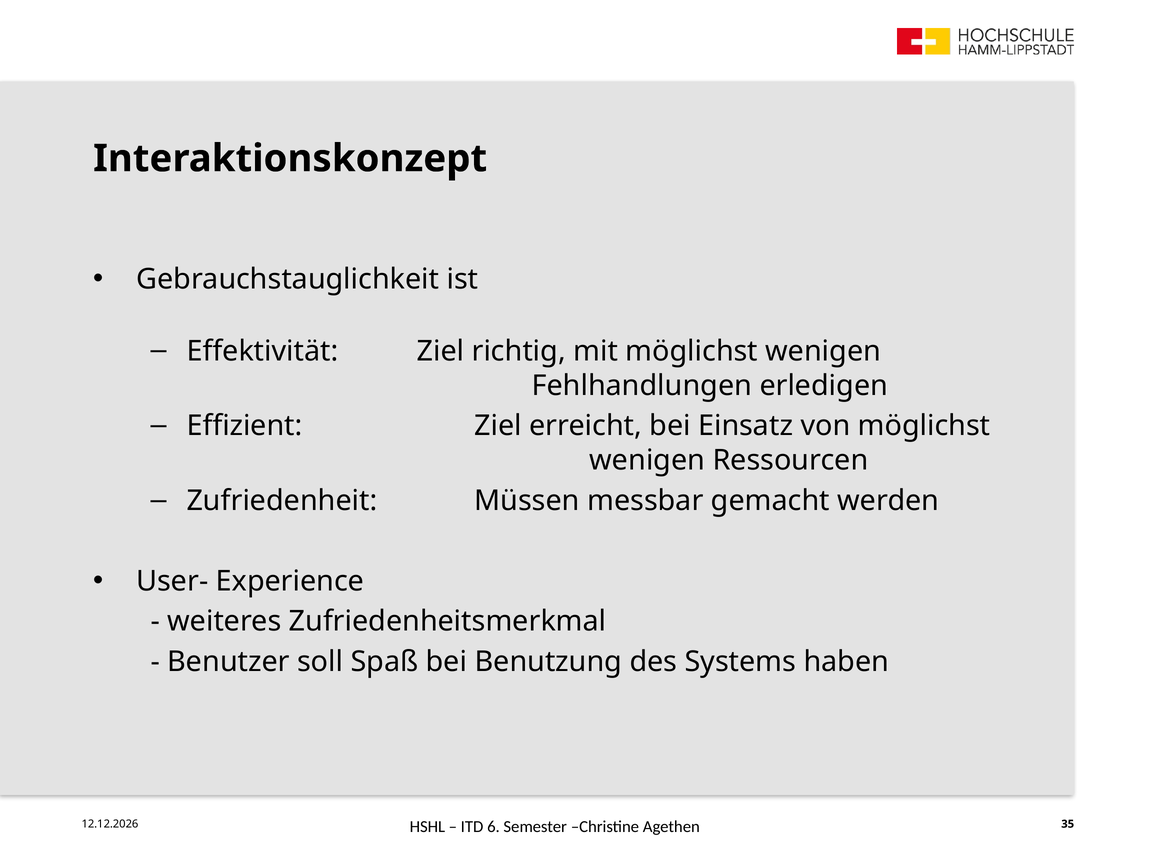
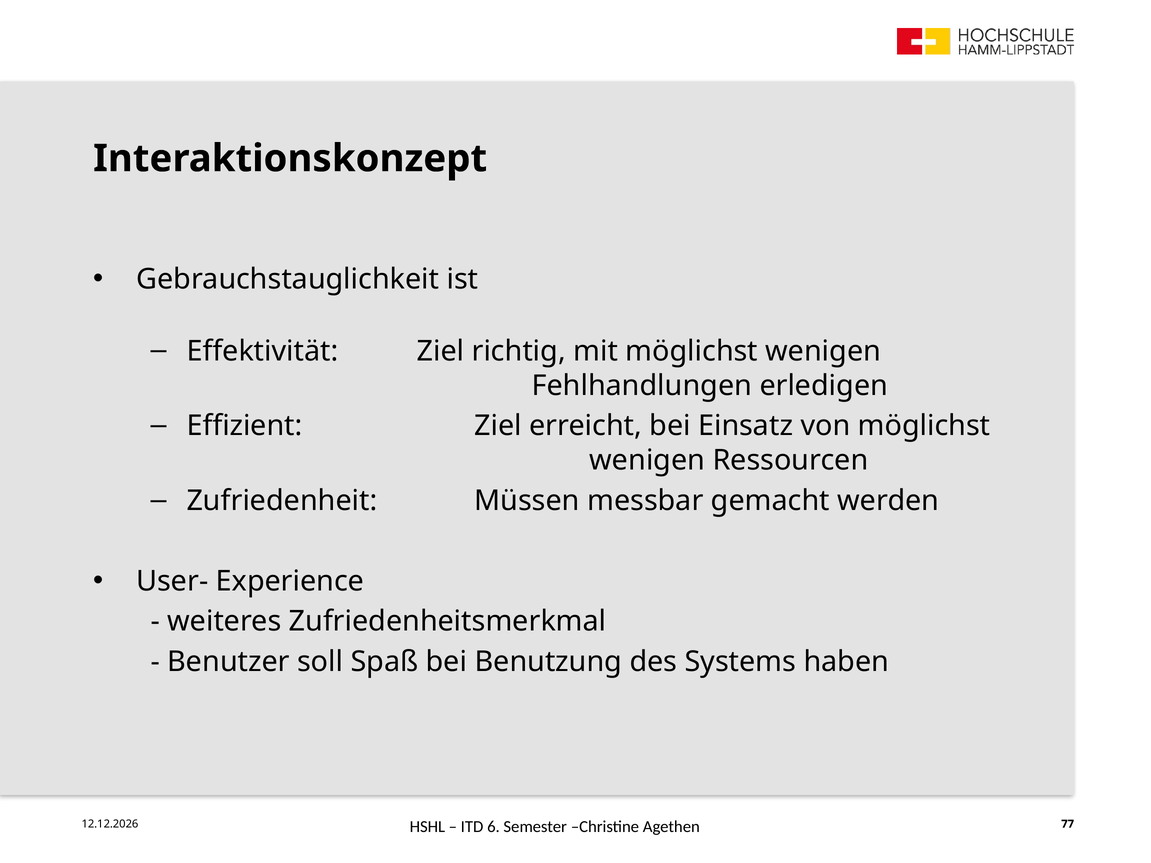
35: 35 -> 77
